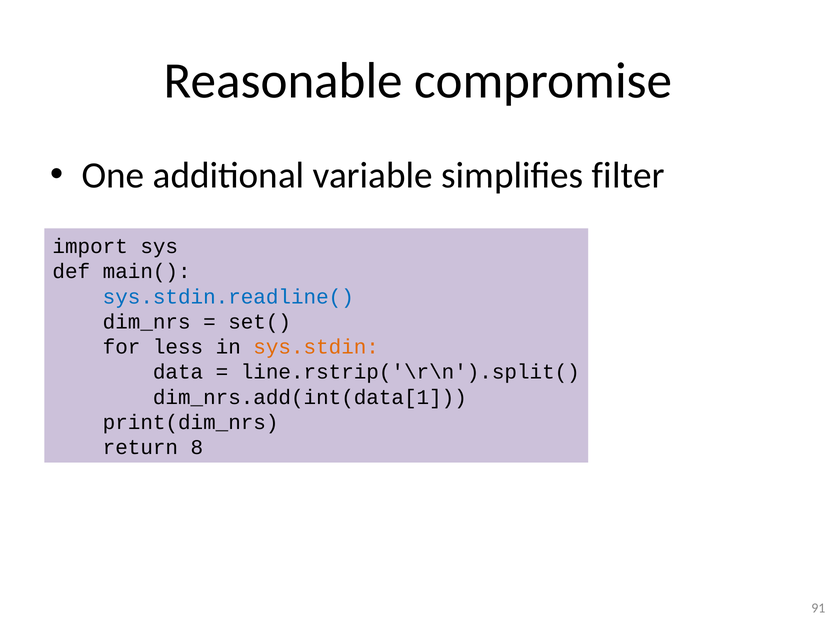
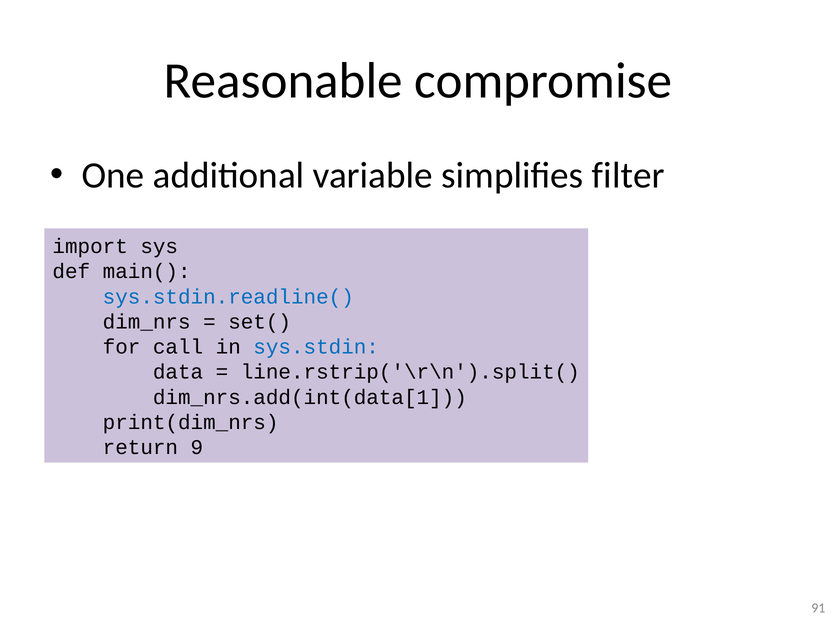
less: less -> call
sys.stdin colour: orange -> blue
8: 8 -> 9
